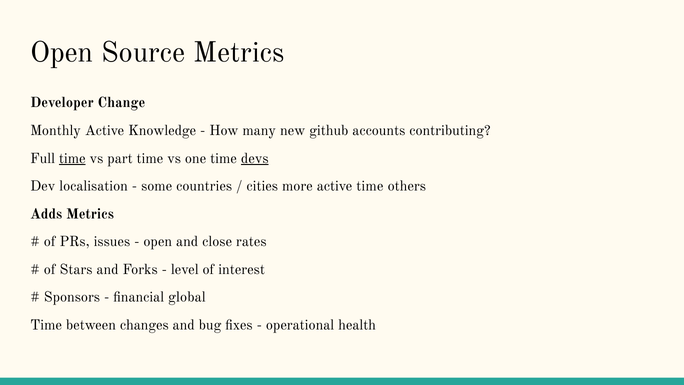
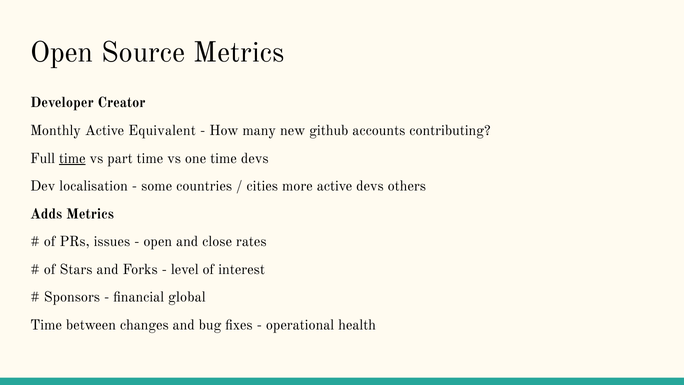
Change: Change -> Creator
Knowledge: Knowledge -> Equivalent
devs at (255, 158) underline: present -> none
active time: time -> devs
